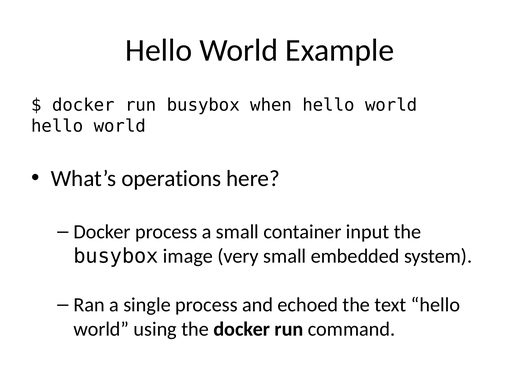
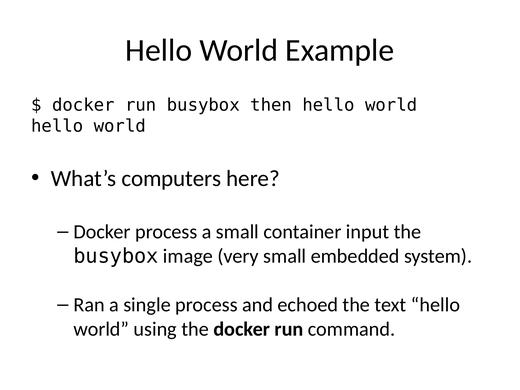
when: when -> then
operations: operations -> computers
